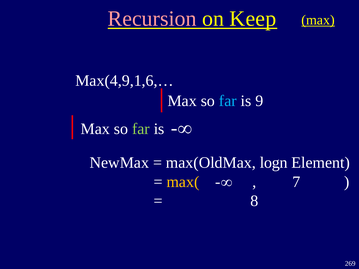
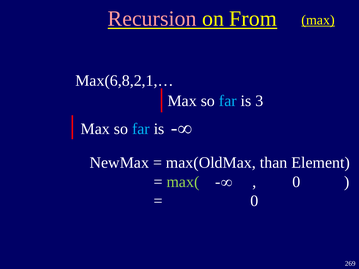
Keep: Keep -> From
Max(4,9,1,6,…: Max(4,9,1,6,… -> Max(6,8,2,1,…
9: 9 -> 3
far at (141, 129) colour: light green -> light blue
logn: logn -> than
max( colour: yellow -> light green
7 at (296, 182): 7 -> 0
8 at (254, 201): 8 -> 0
